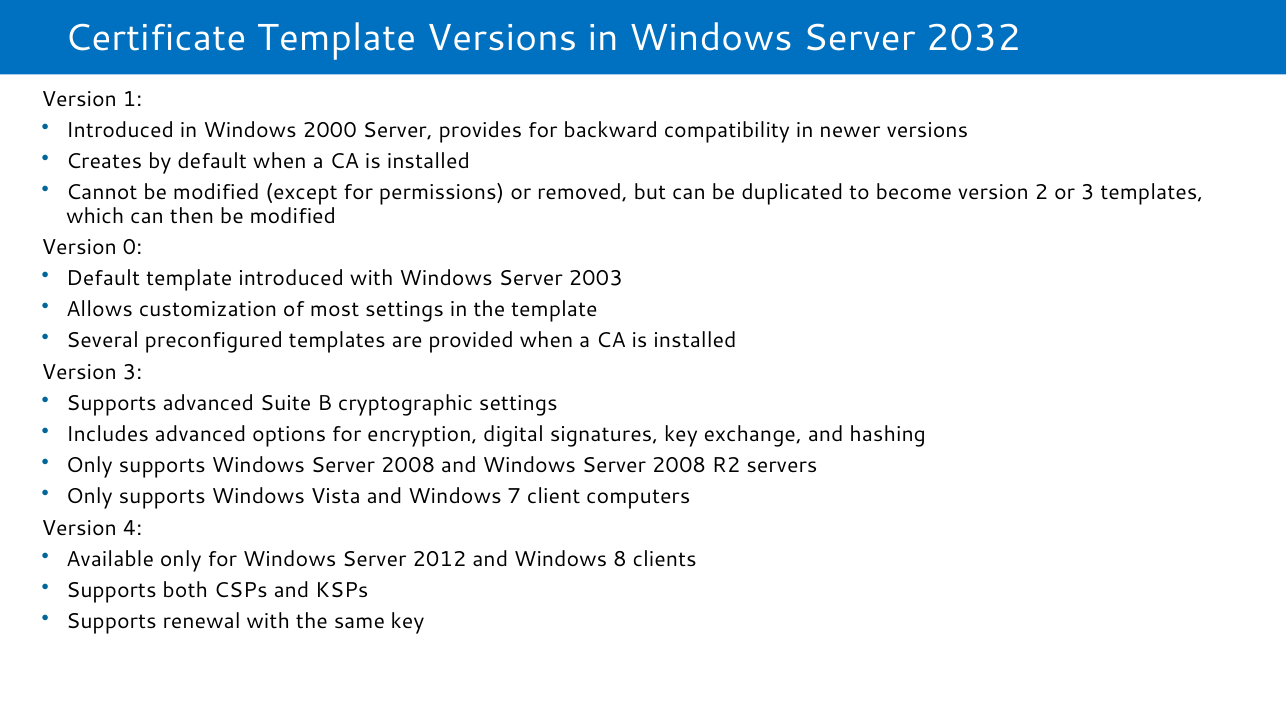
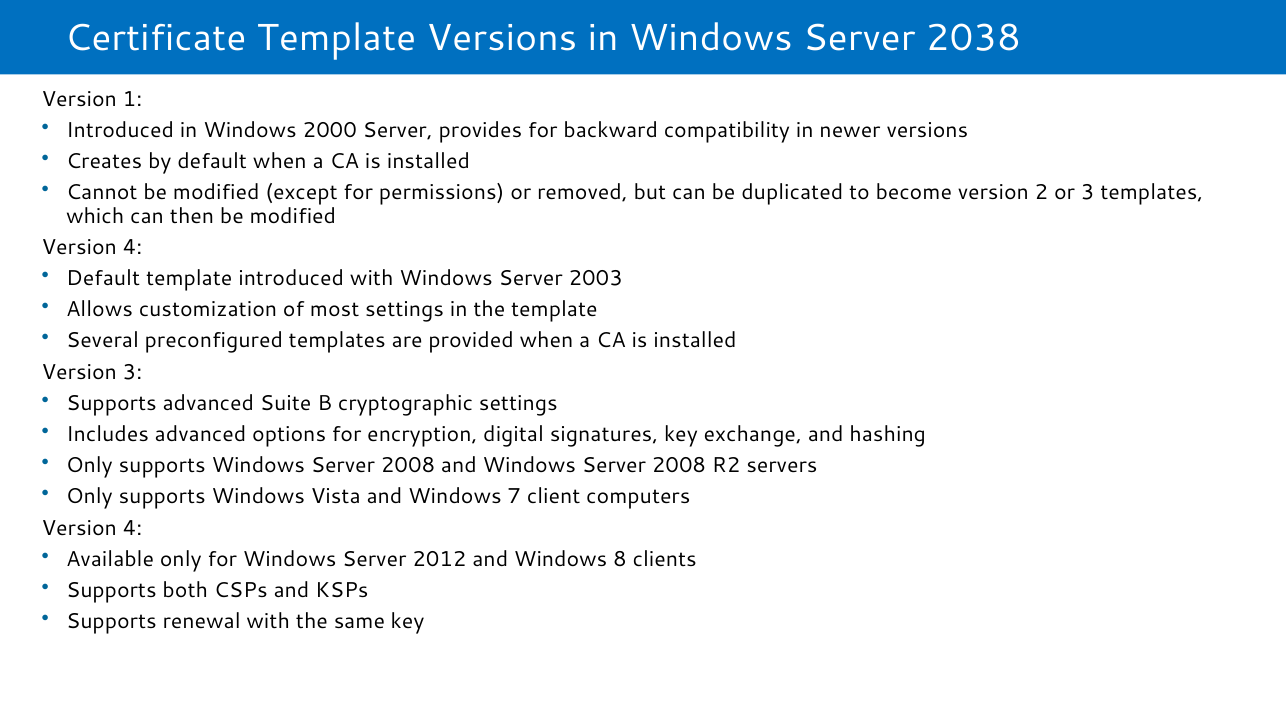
2032: 2032 -> 2038
0 at (133, 247): 0 -> 4
